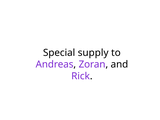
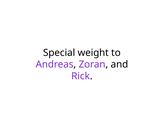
supply: supply -> weight
